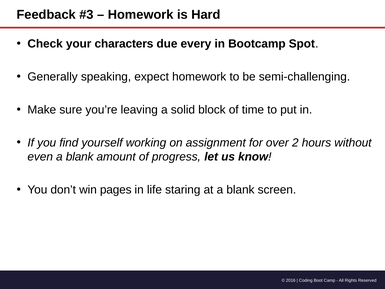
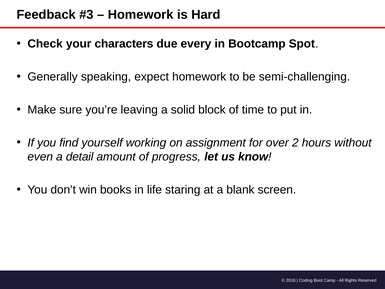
even a blank: blank -> detail
pages: pages -> books
